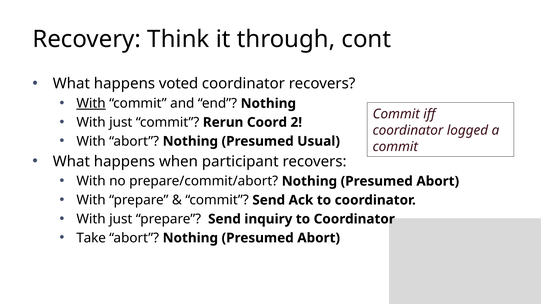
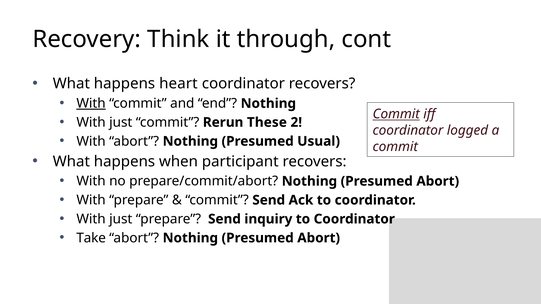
voted: voted -> heart
Commit at (396, 114) underline: none -> present
Coord: Coord -> These
